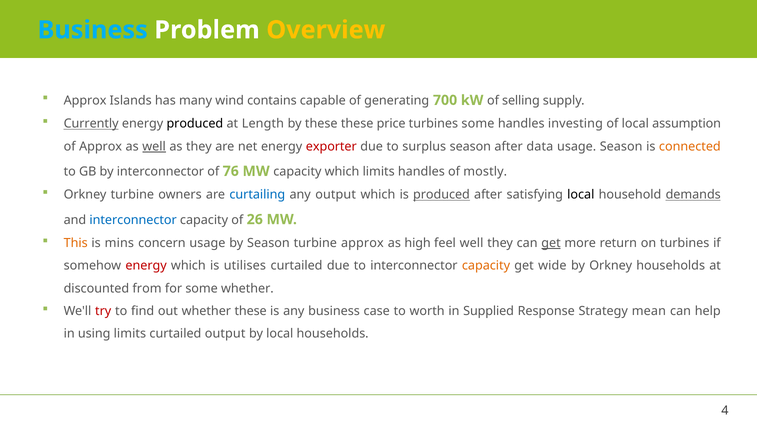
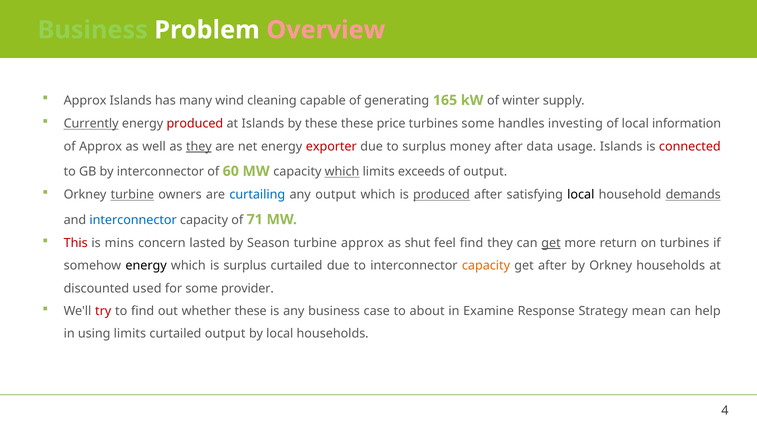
Business at (93, 30) colour: light blue -> light green
Overview colour: yellow -> pink
contains: contains -> cleaning
700: 700 -> 165
selling: selling -> winter
produced at (195, 124) colour: black -> red
at Length: Length -> Islands
assumption: assumption -> information
well at (154, 146) underline: present -> none
they at (199, 146) underline: none -> present
surplus season: season -> money
usage Season: Season -> Islands
connected colour: orange -> red
76: 76 -> 60
which at (342, 172) underline: none -> present
limits handles: handles -> exceeds
of mostly: mostly -> output
turbine at (132, 195) underline: none -> present
26: 26 -> 71
This colour: orange -> red
concern usage: usage -> lasted
high: high -> shut
feel well: well -> find
energy at (146, 266) colour: red -> black
is utilises: utilises -> surplus
get wide: wide -> after
from: from -> used
some whether: whether -> provider
worth: worth -> about
Supplied: Supplied -> Examine
